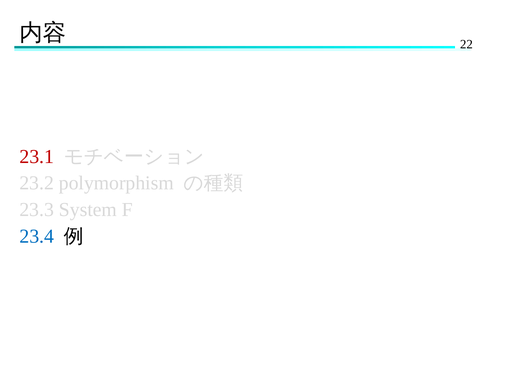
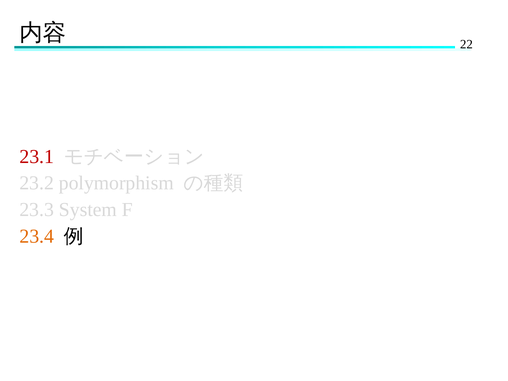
23.4 colour: blue -> orange
